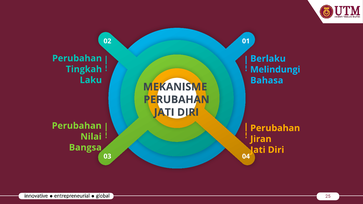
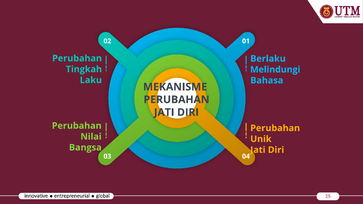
Jiran: Jiran -> Unik
